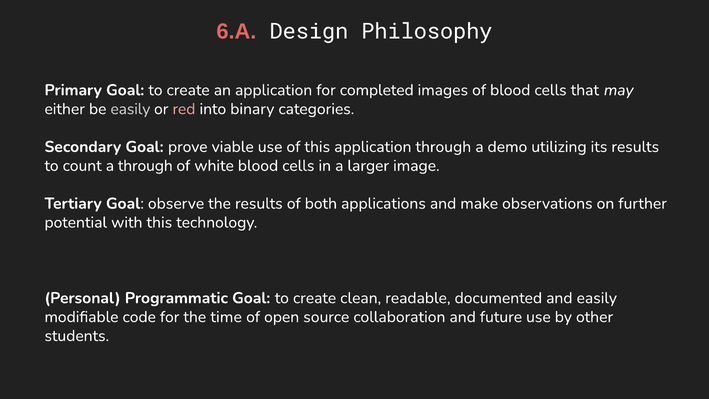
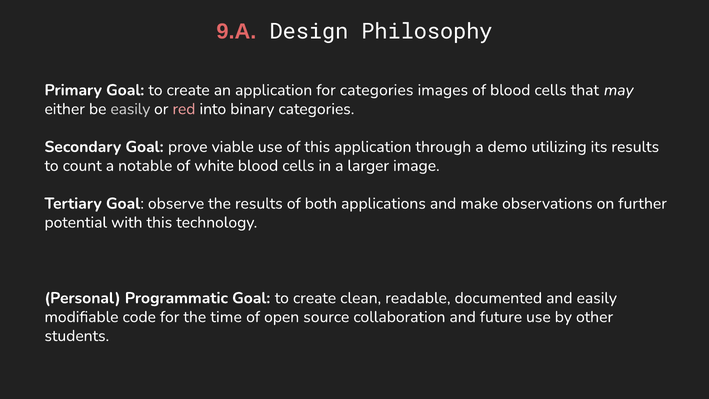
6.A: 6.A -> 9.A
for completed: completed -> categories
a through: through -> notable
